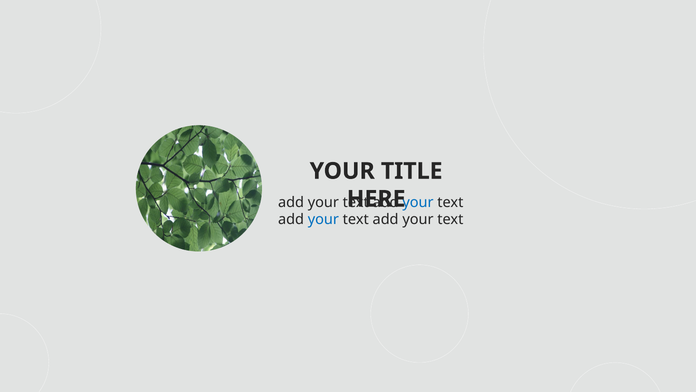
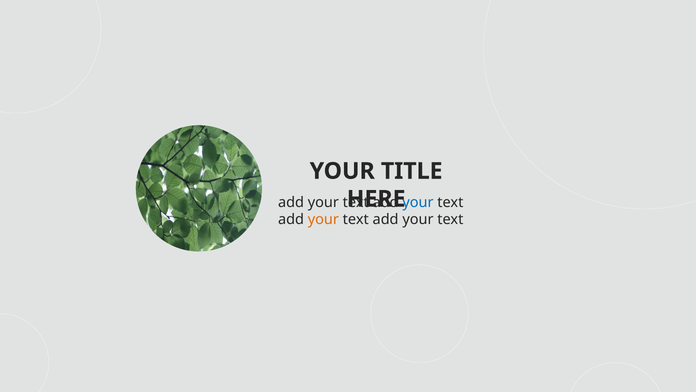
your at (323, 219) colour: blue -> orange
